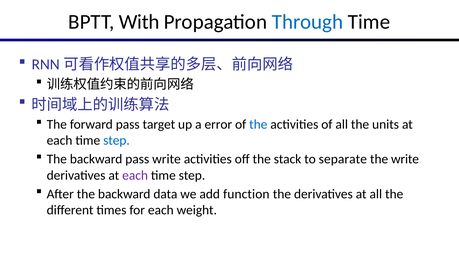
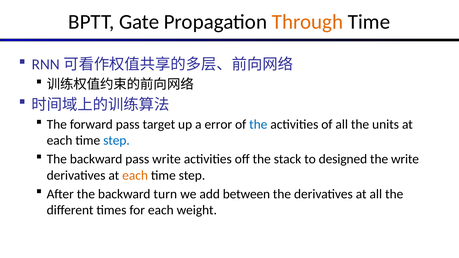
With: With -> Gate
Through colour: blue -> orange
separate: separate -> designed
each at (135, 175) colour: purple -> orange
data: data -> turn
function: function -> between
